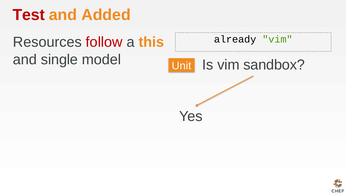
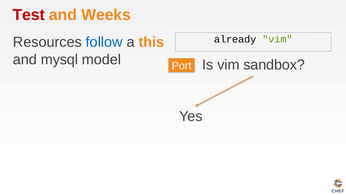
Added: Added -> Weeks
follow colour: red -> blue
single: single -> mysql
Unit: Unit -> Port
